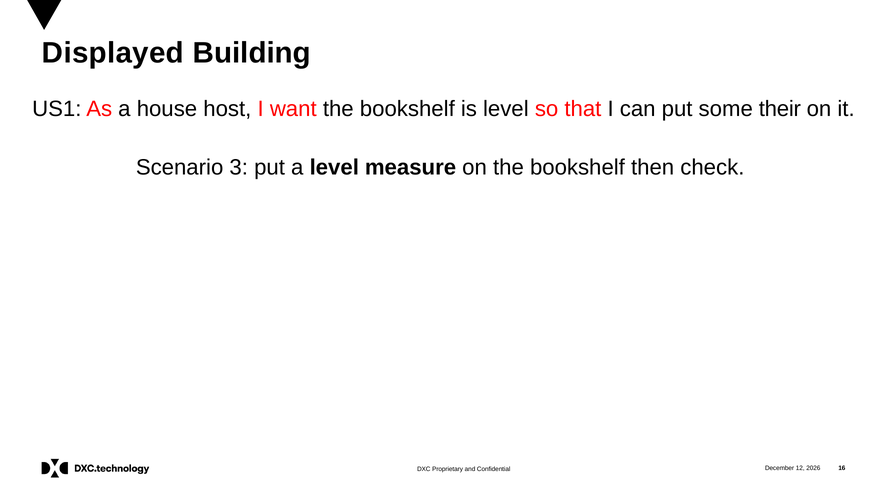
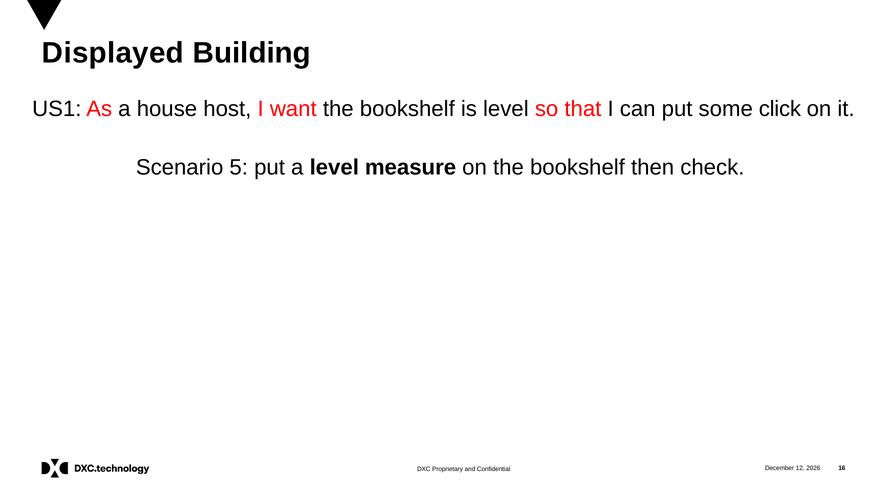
their: their -> click
3: 3 -> 5
